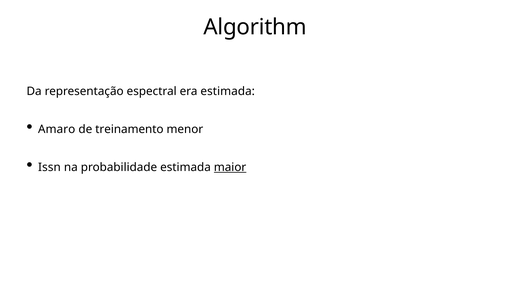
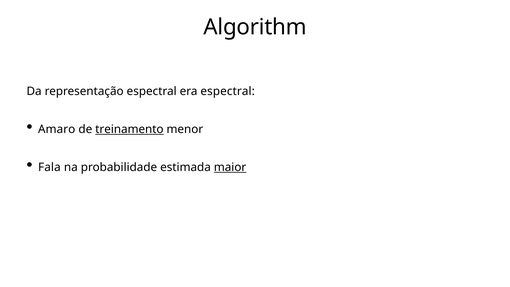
era estimada: estimada -> espectral
treinamento underline: none -> present
Issn: Issn -> Fala
